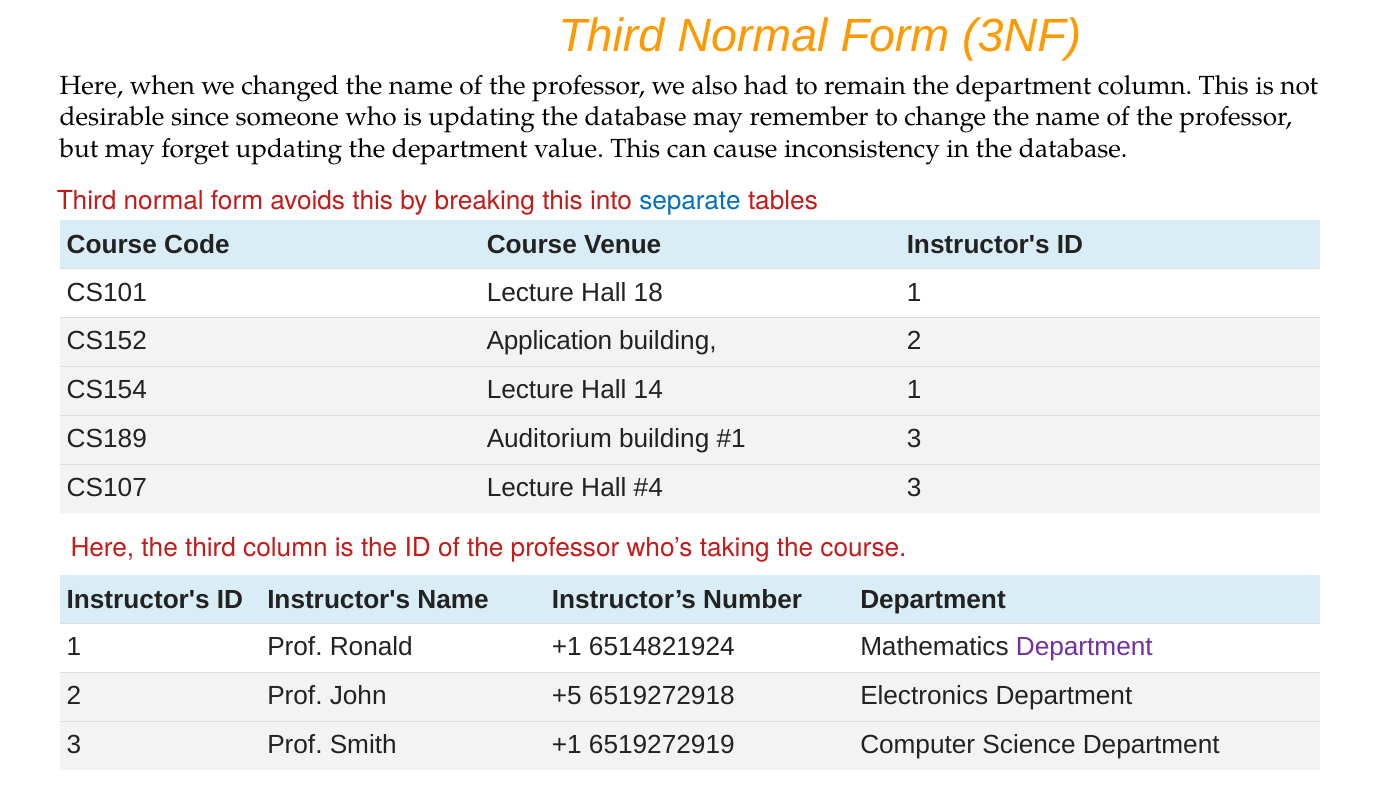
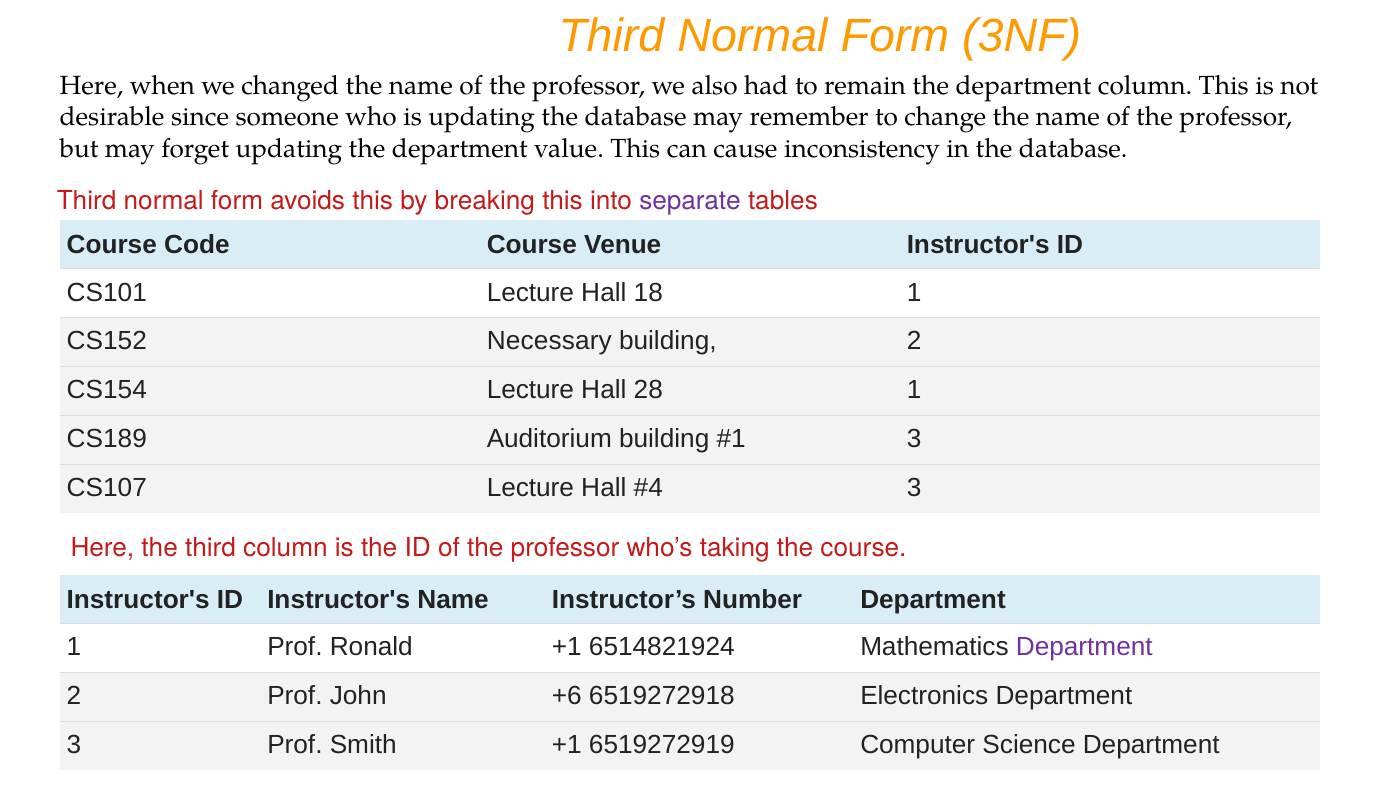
separate colour: blue -> purple
Application: Application -> Necessary
14: 14 -> 28
+5: +5 -> +6
